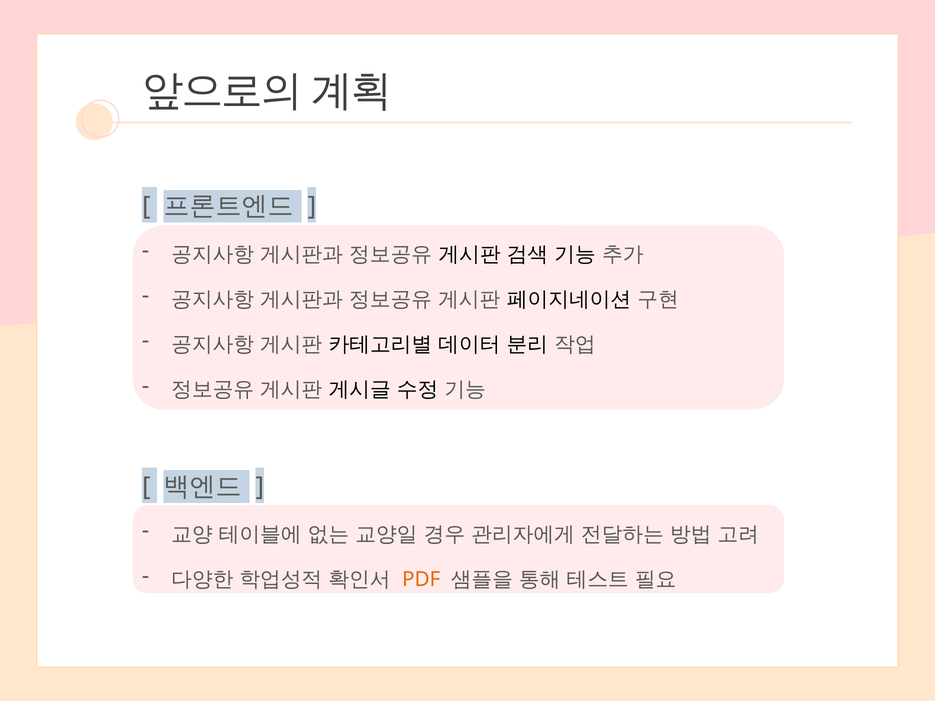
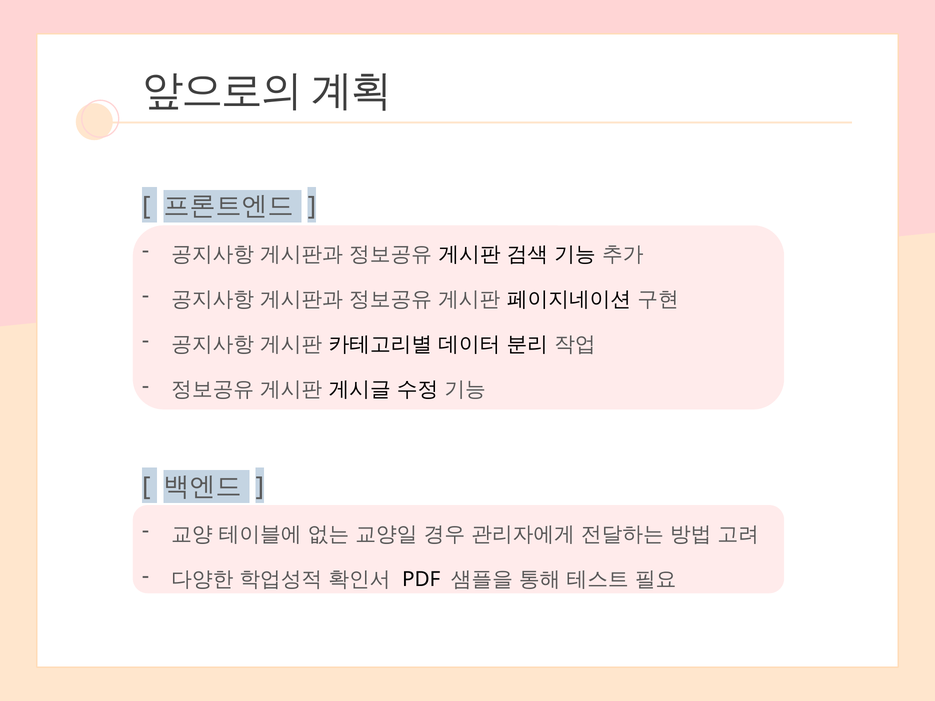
PDF colour: orange -> black
